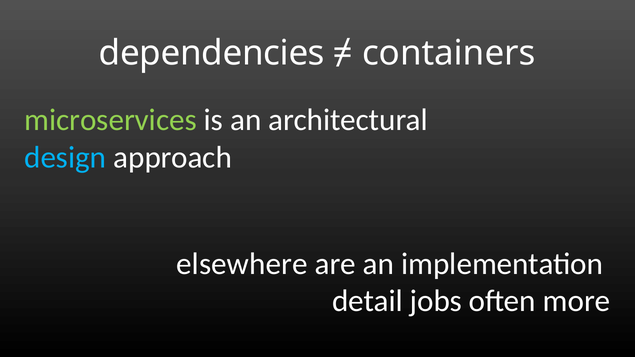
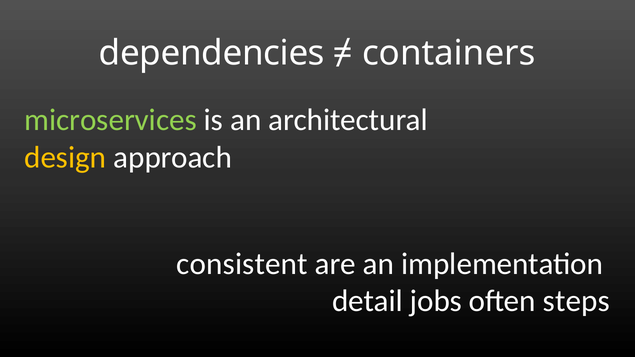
design colour: light blue -> yellow
elsewhere: elsewhere -> consistent
more: more -> steps
